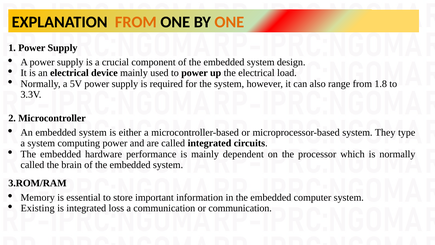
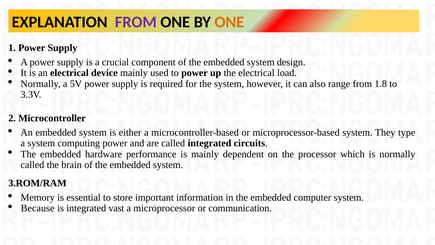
FROM at (136, 22) colour: orange -> purple
Existing: Existing -> Because
loss: loss -> vast
a communication: communication -> microprocessor
